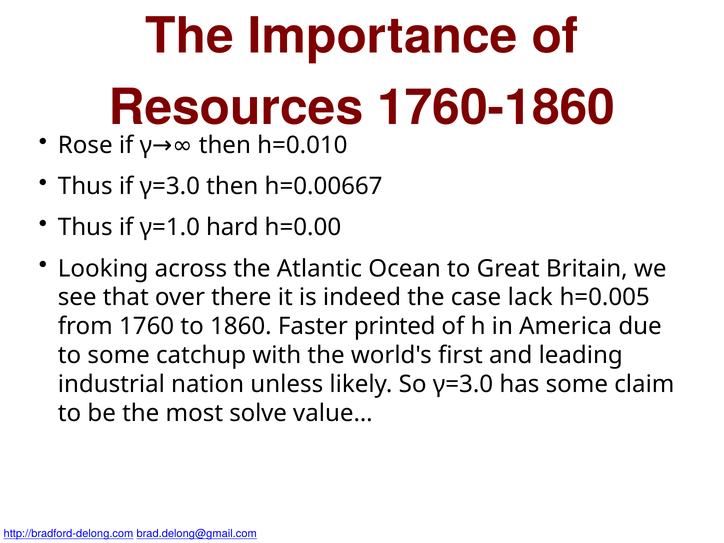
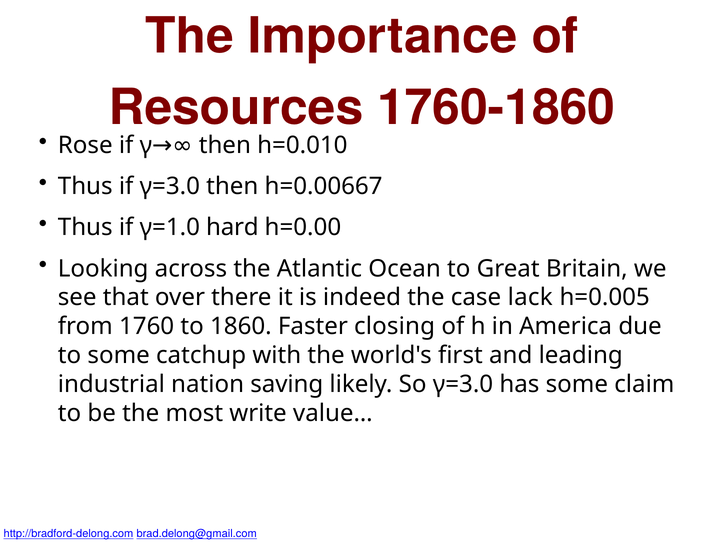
printed: printed -> closing
unless: unless -> saving
solve: solve -> write
